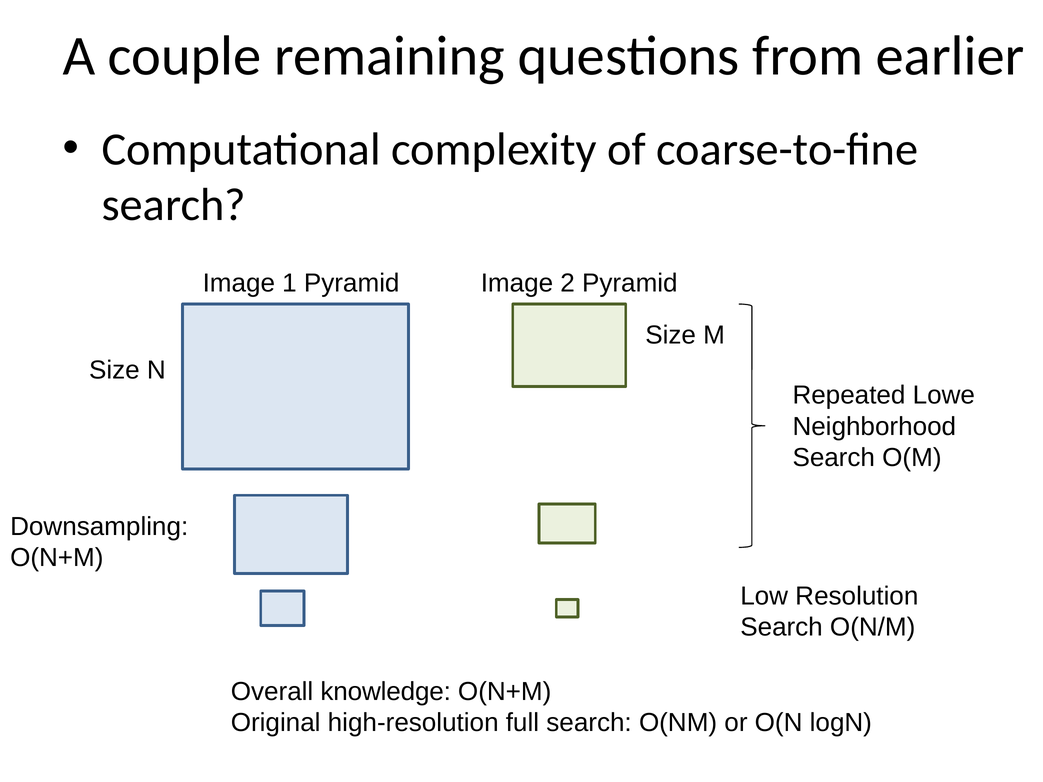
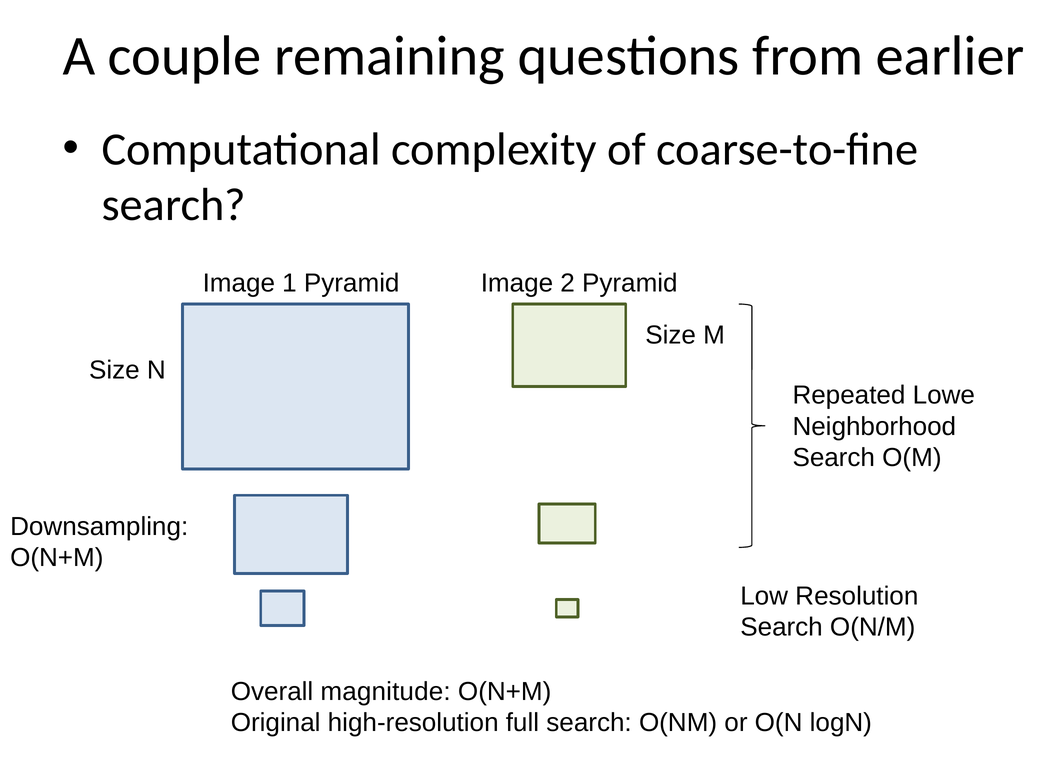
knowledge: knowledge -> magnitude
